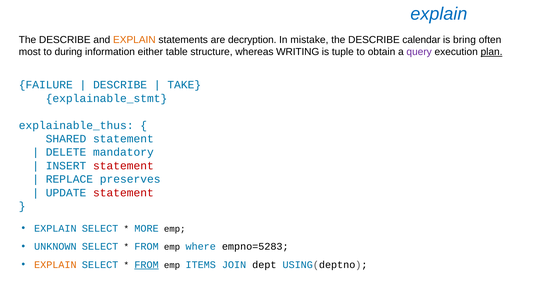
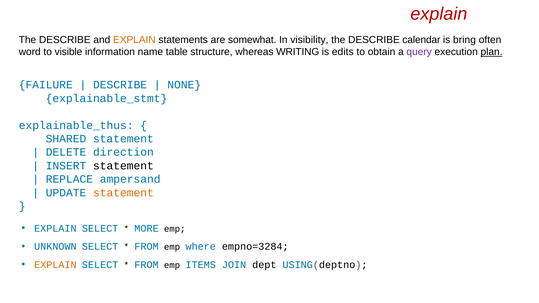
explain at (439, 14) colour: blue -> red
decryption: decryption -> somewhat
mistake: mistake -> visibility
most: most -> word
during: during -> visible
either: either -> name
tuple: tuple -> edits
TAKE: TAKE -> NONE
mandatory: mandatory -> direction
statement at (123, 166) colour: red -> black
preserves: preserves -> ampersand
statement at (123, 193) colour: red -> orange
empno=5283: empno=5283 -> empno=3284
FROM at (147, 265) underline: present -> none
